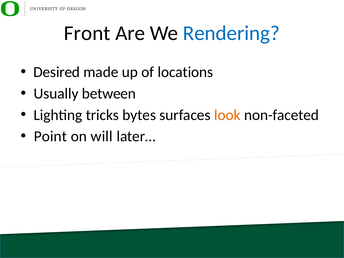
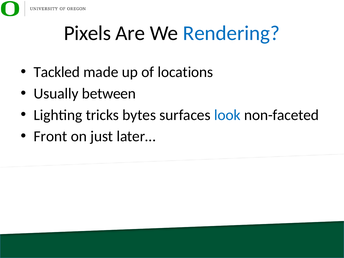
Front: Front -> Pixels
Desired: Desired -> Tackled
look colour: orange -> blue
Point: Point -> Front
will: will -> just
